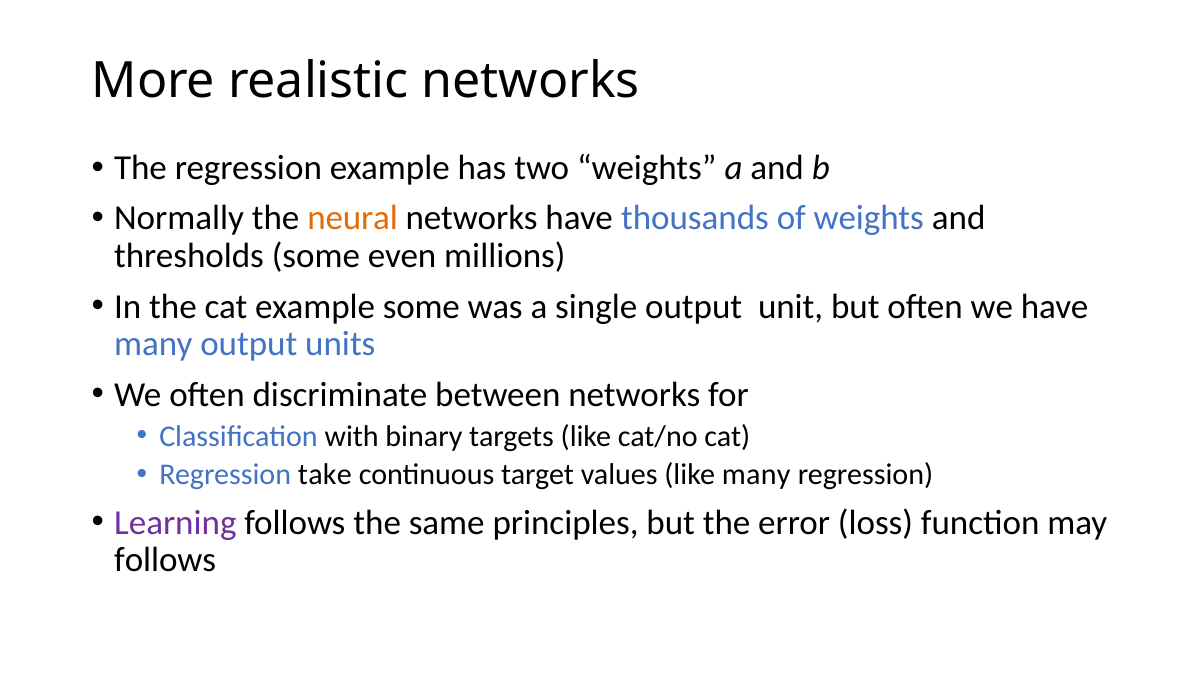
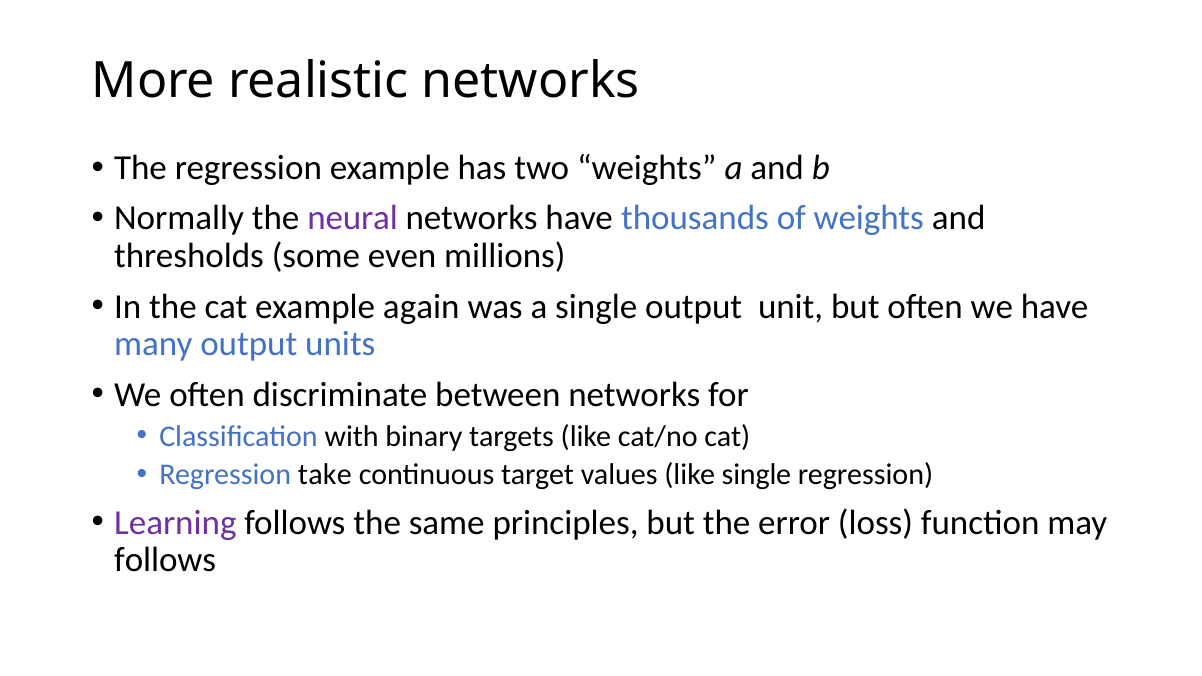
neural colour: orange -> purple
example some: some -> again
like many: many -> single
